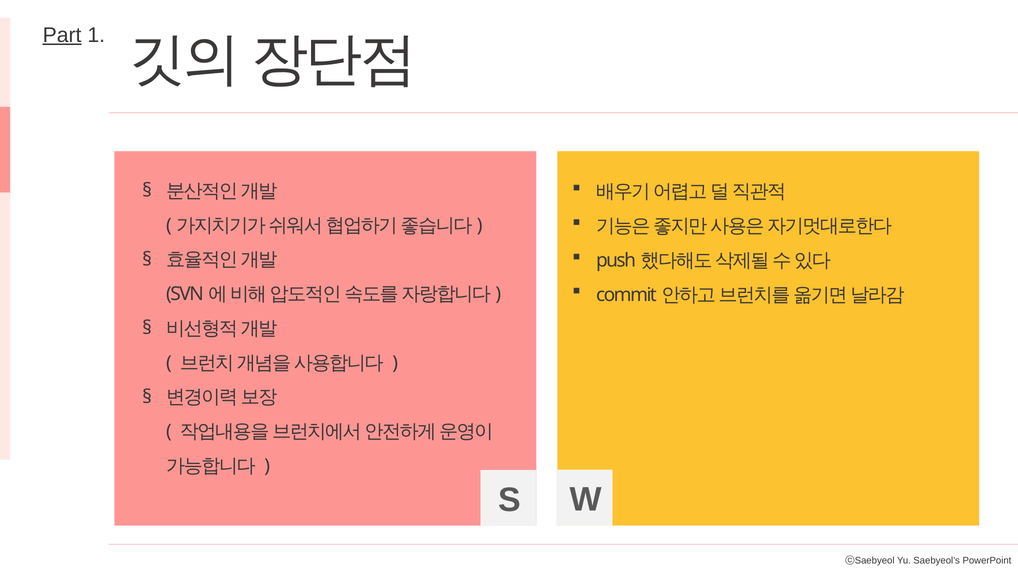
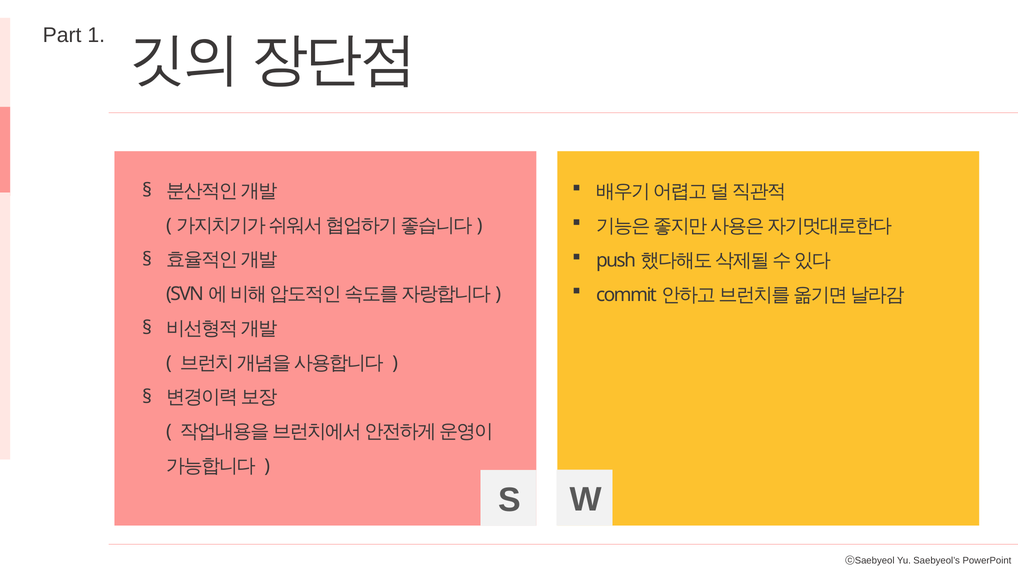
Part underline: present -> none
